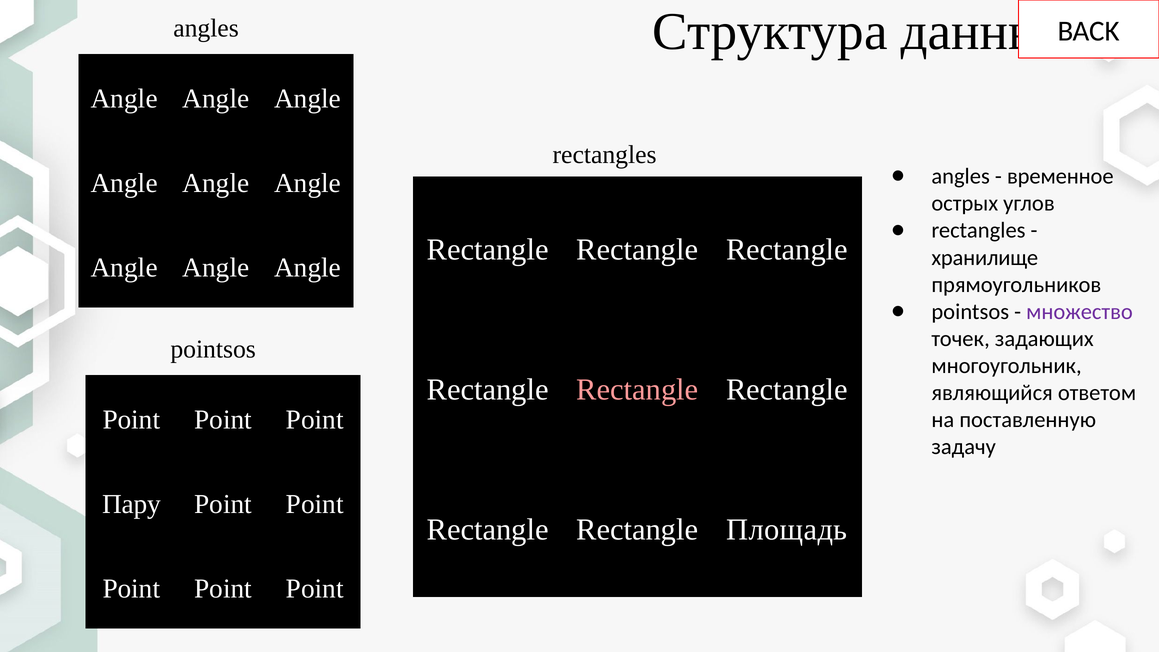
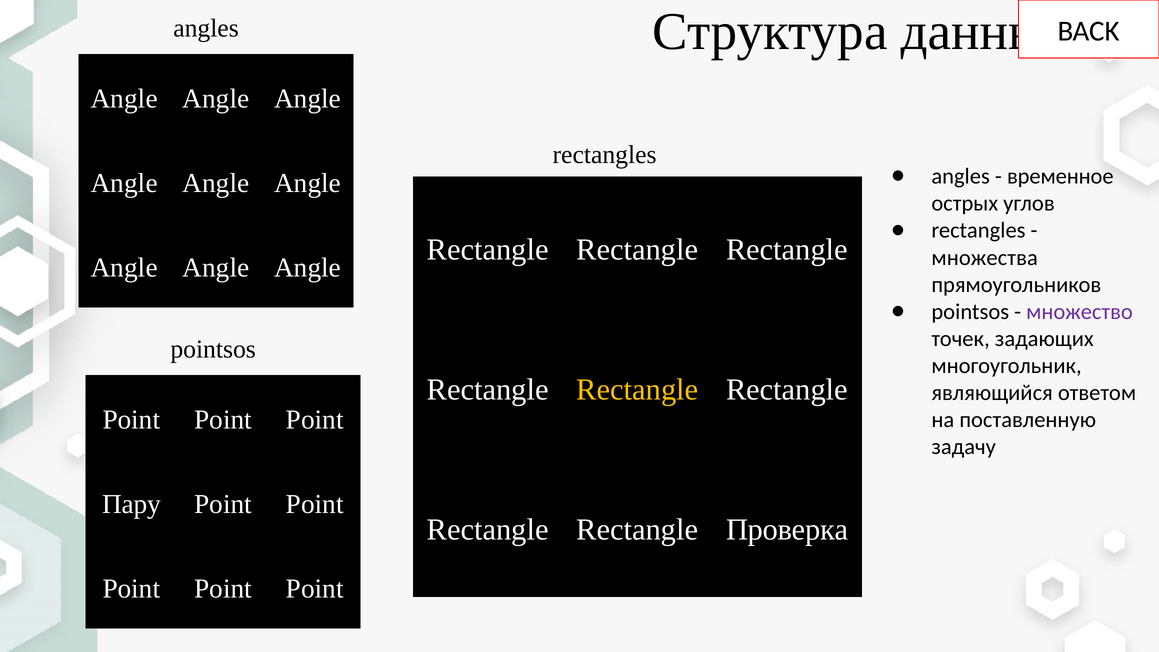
хранилище: хранилище -> множества
Rectangle at (637, 390) colour: pink -> yellow
Площадь: Площадь -> Проверка
